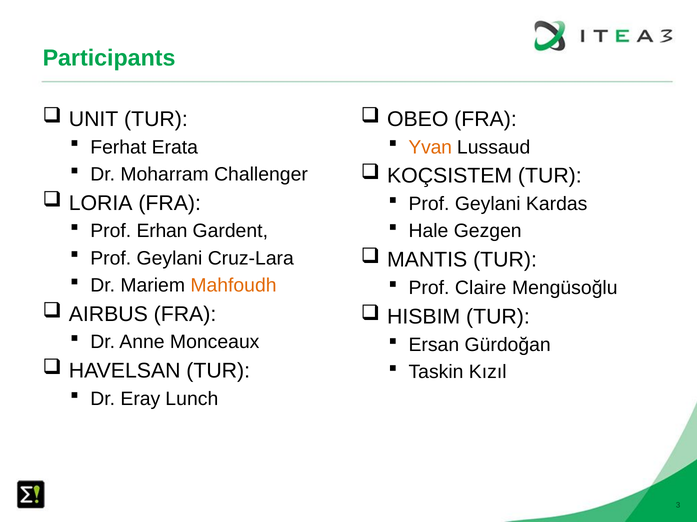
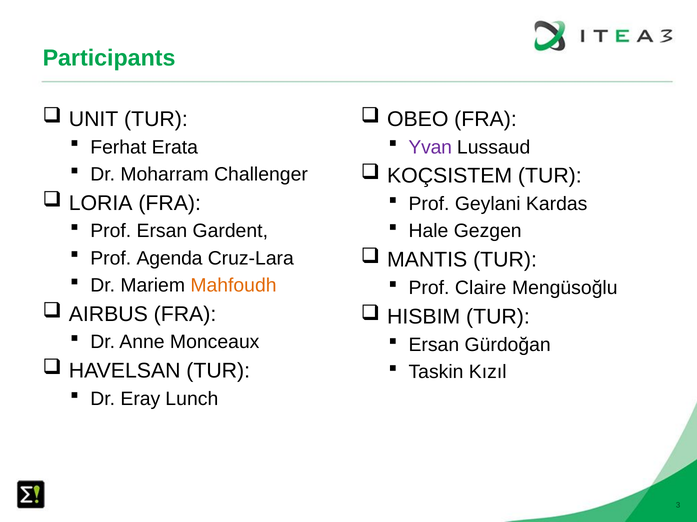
Yvan colour: orange -> purple
Prof Erhan: Erhan -> Ersan
Geylani at (169, 259): Geylani -> Agenda
